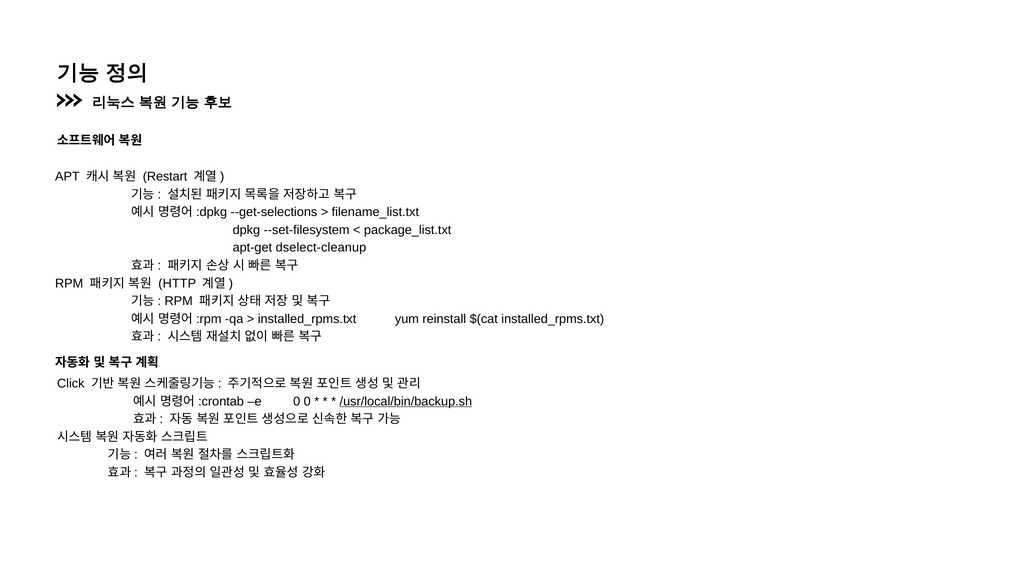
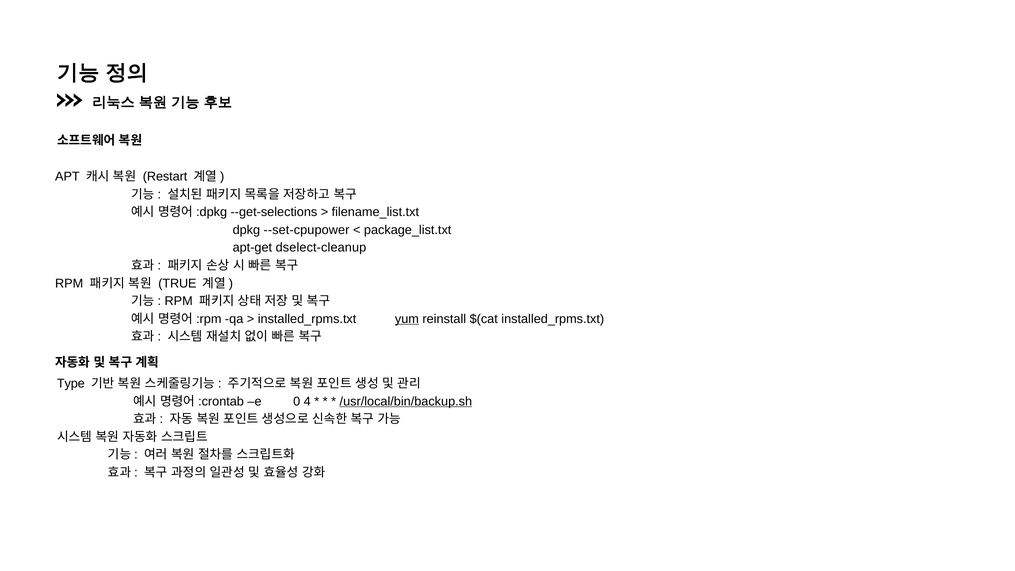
--set-filesystem: --set-filesystem -> --set-cpupower
HTTP: HTTP -> TRUE
yum underline: none -> present
Click: Click -> Type
0 0: 0 -> 4
